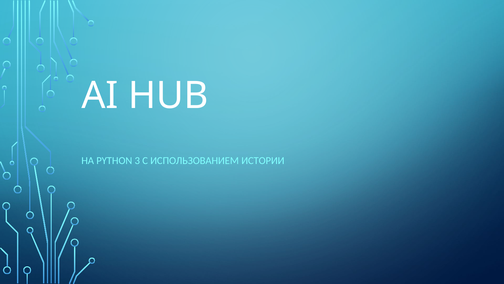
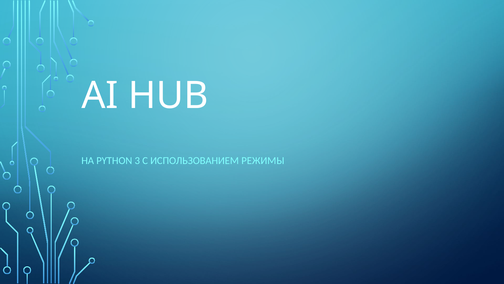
ИСТОРИИ: ИСТОРИИ -> РЕЖИМЫ
